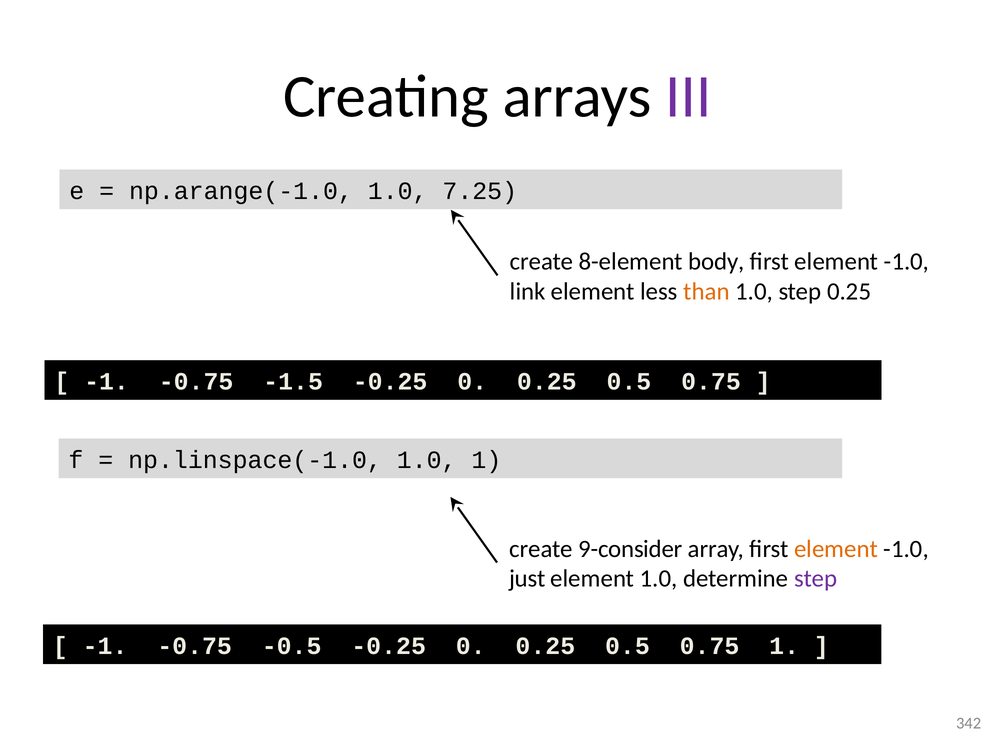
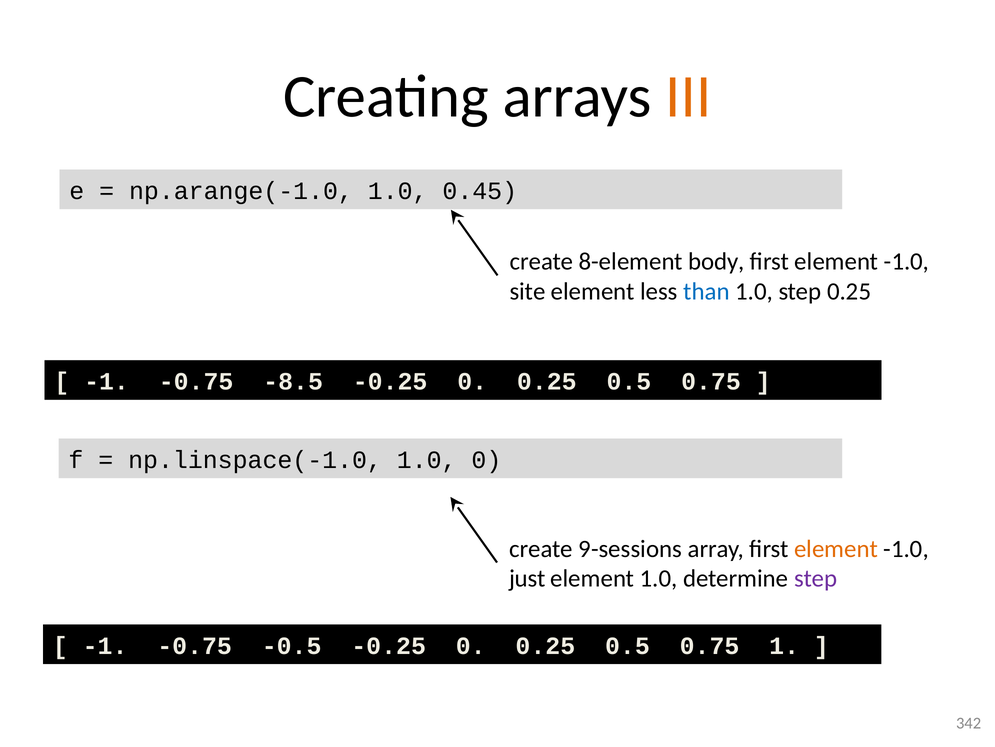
III colour: purple -> orange
7.25: 7.25 -> 0.45
link: link -> site
than colour: orange -> blue
-1.5: -1.5 -> -8.5
1.0 1: 1 -> 0
9-consider: 9-consider -> 9-sessions
